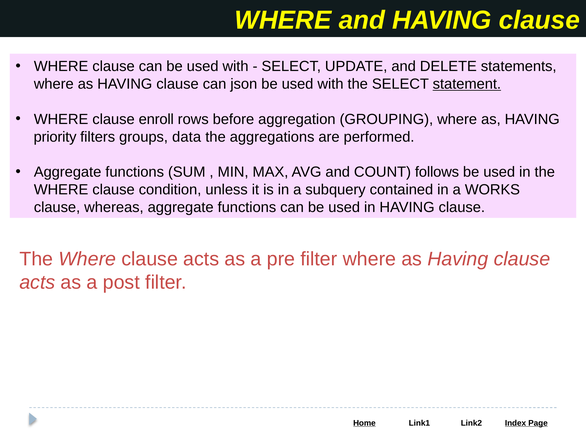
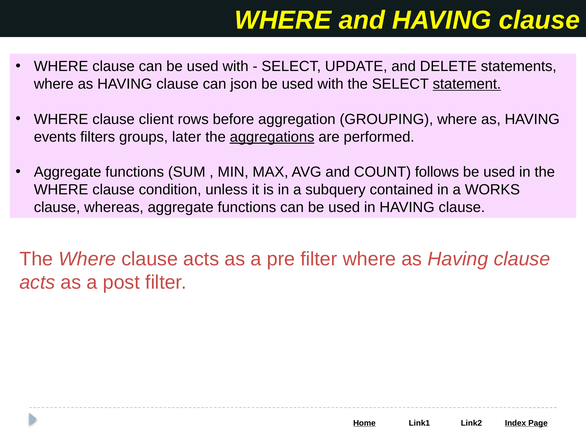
enroll: enroll -> client
priority: priority -> events
data: data -> later
aggregations underline: none -> present
